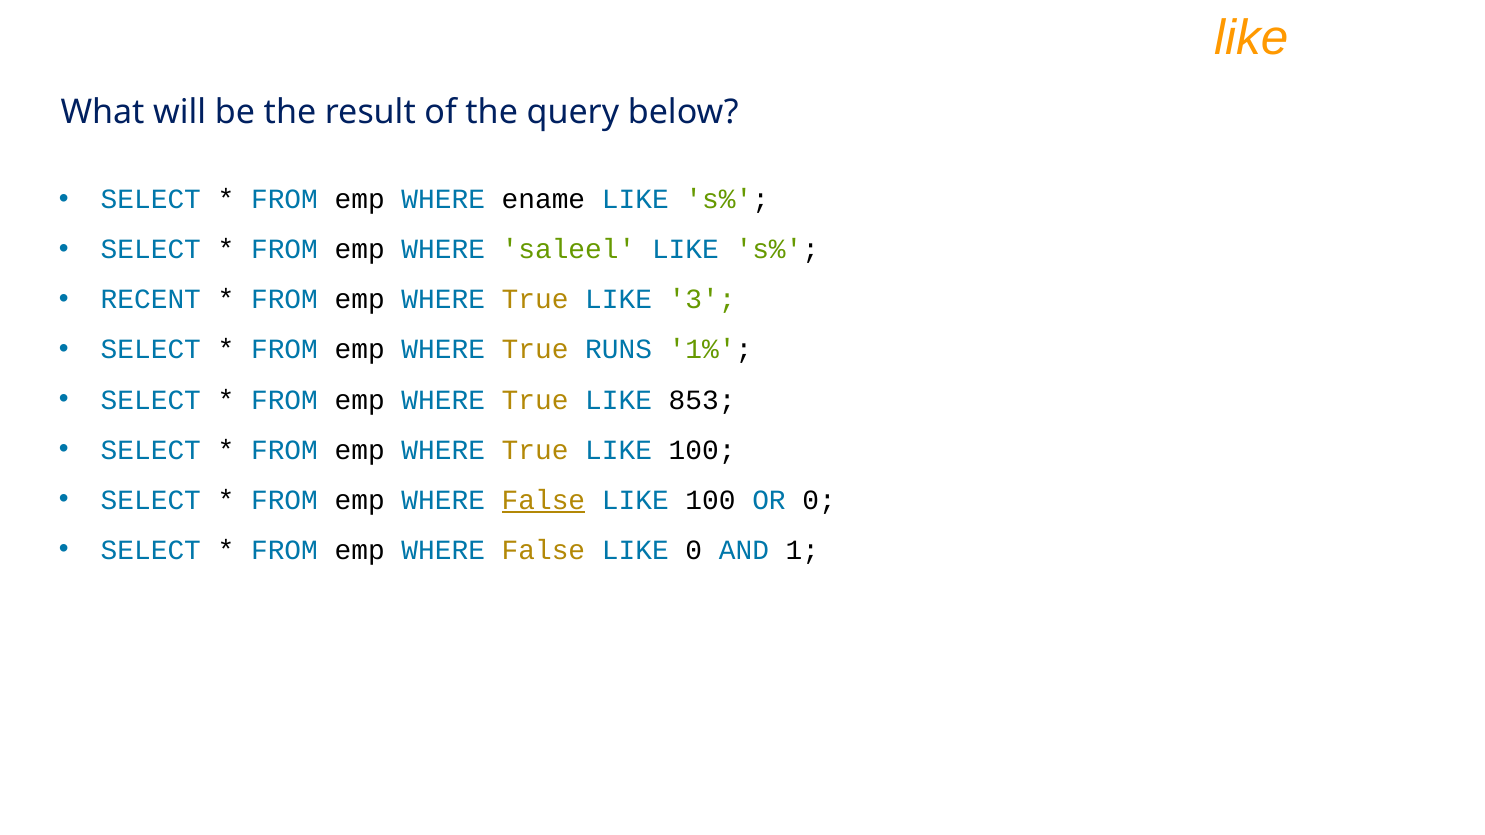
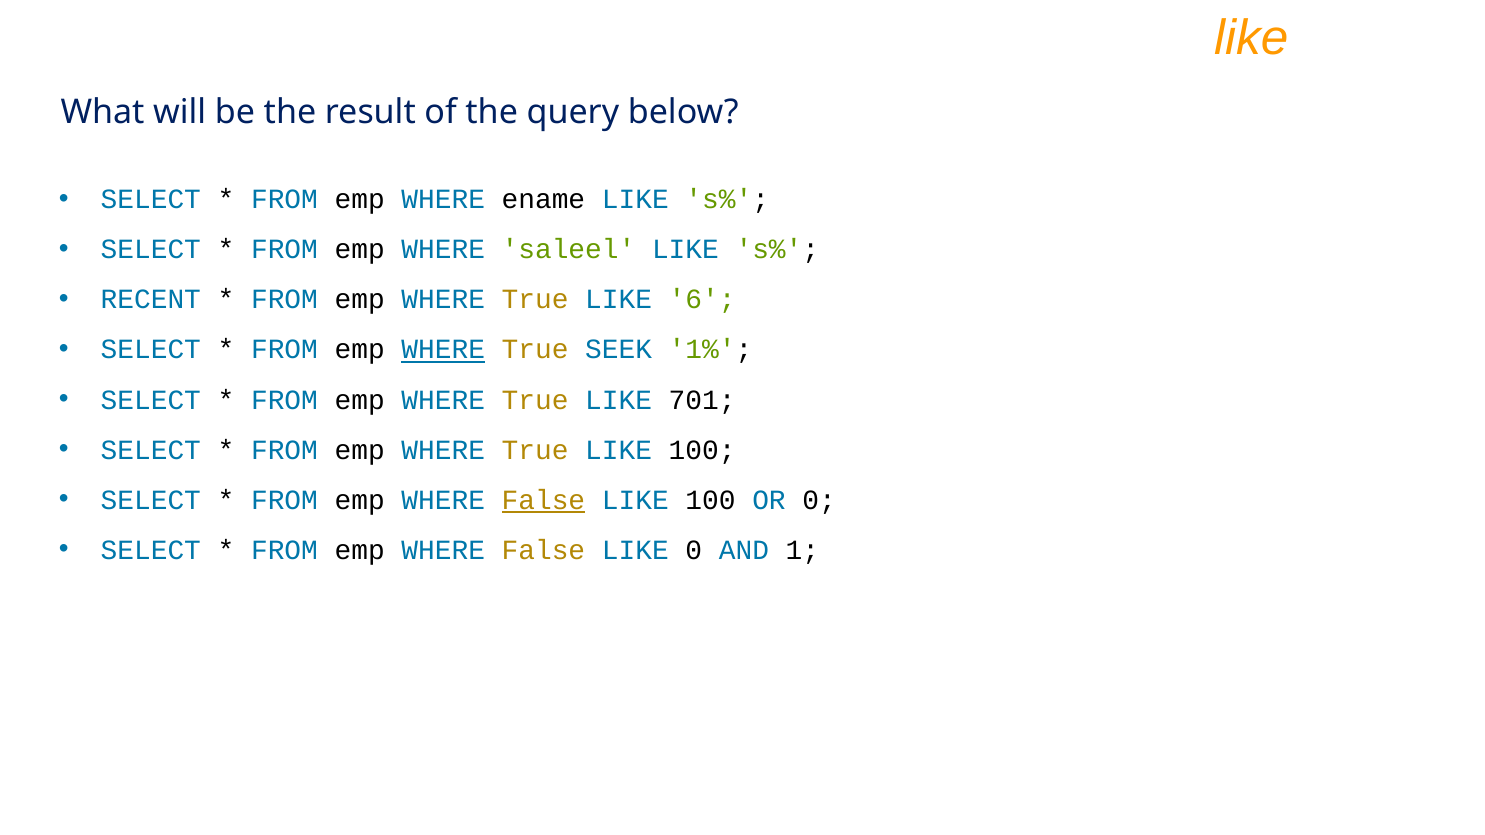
3: 3 -> 6
WHERE at (443, 350) underline: none -> present
RUNS: RUNS -> SEEK
853: 853 -> 701
